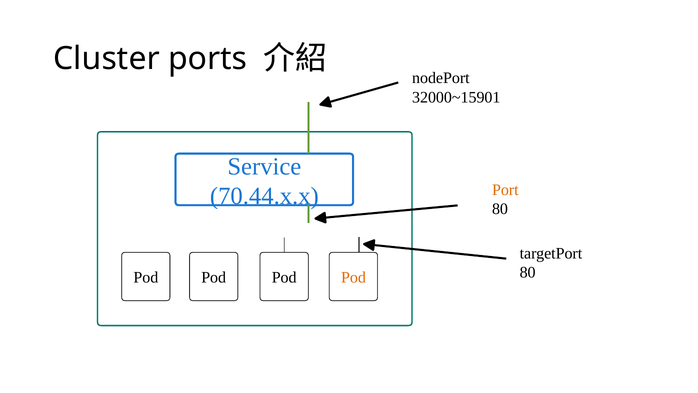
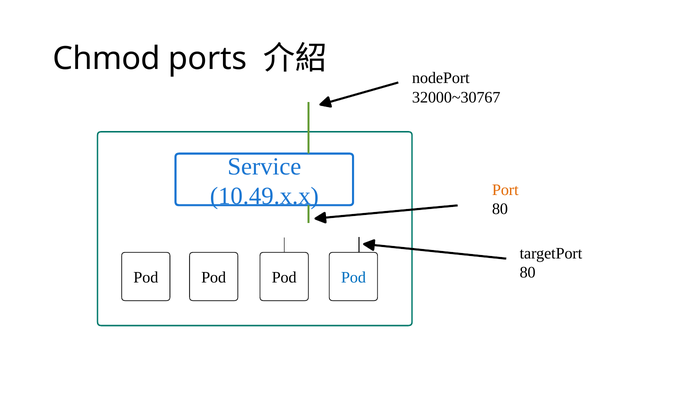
Cluster: Cluster -> Chmod
32000~15901: 32000~15901 -> 32000~30767
70.44.x.x: 70.44.x.x -> 10.49.x.x
Pod at (353, 277) colour: orange -> blue
